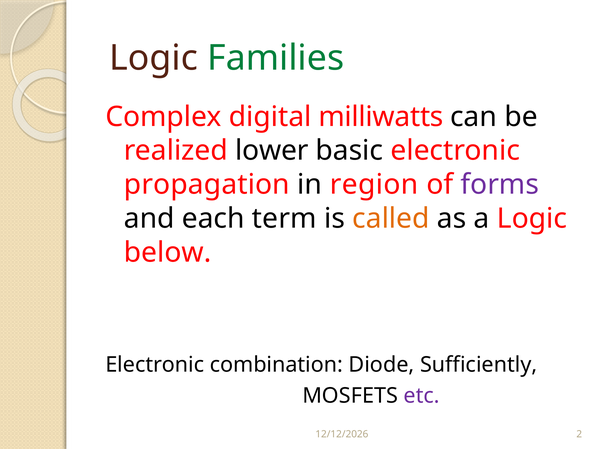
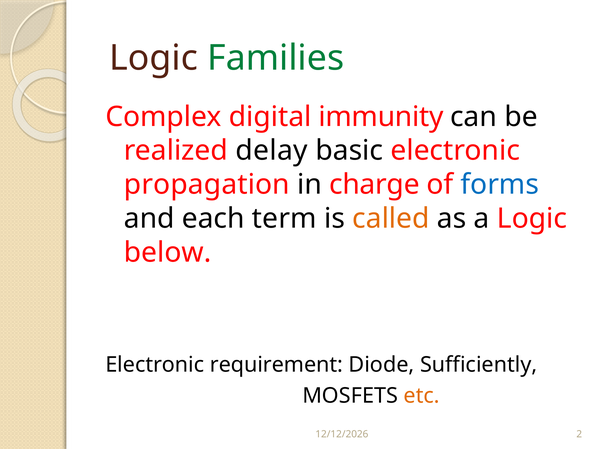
milliwatts: milliwatts -> immunity
lower: lower -> delay
region: region -> charge
forms colour: purple -> blue
combination: combination -> requirement
etc colour: purple -> orange
